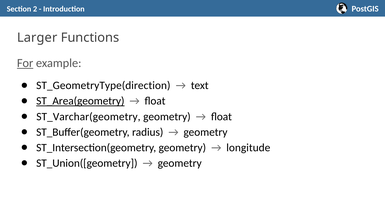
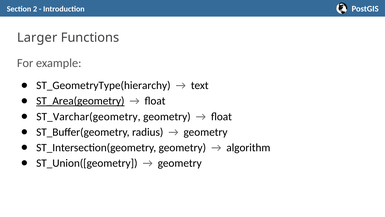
For underline: present -> none
ST_GeometryType(direction: ST_GeometryType(direction -> ST_GeometryType(hierarchy
longitude: longitude -> algorithm
